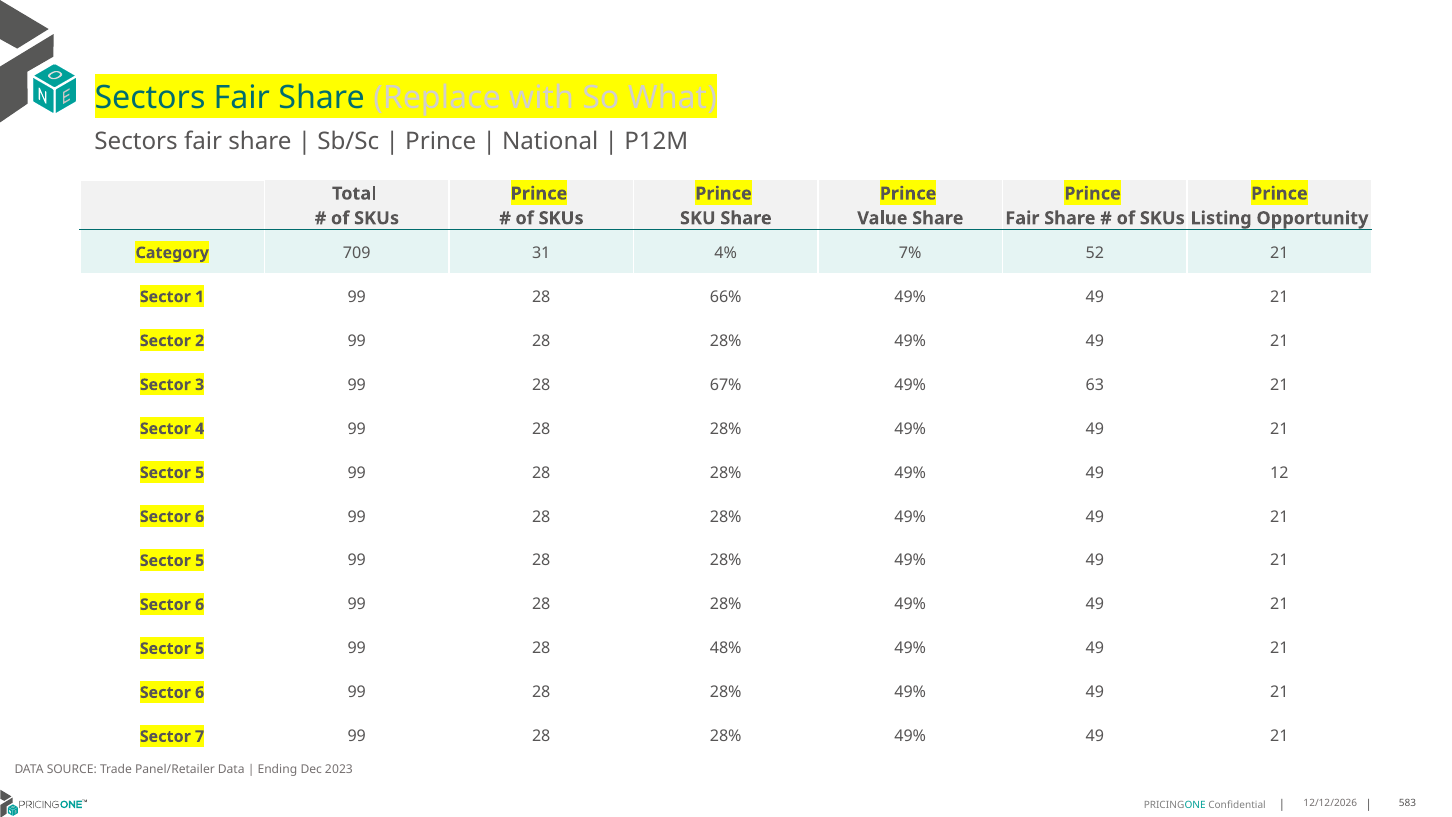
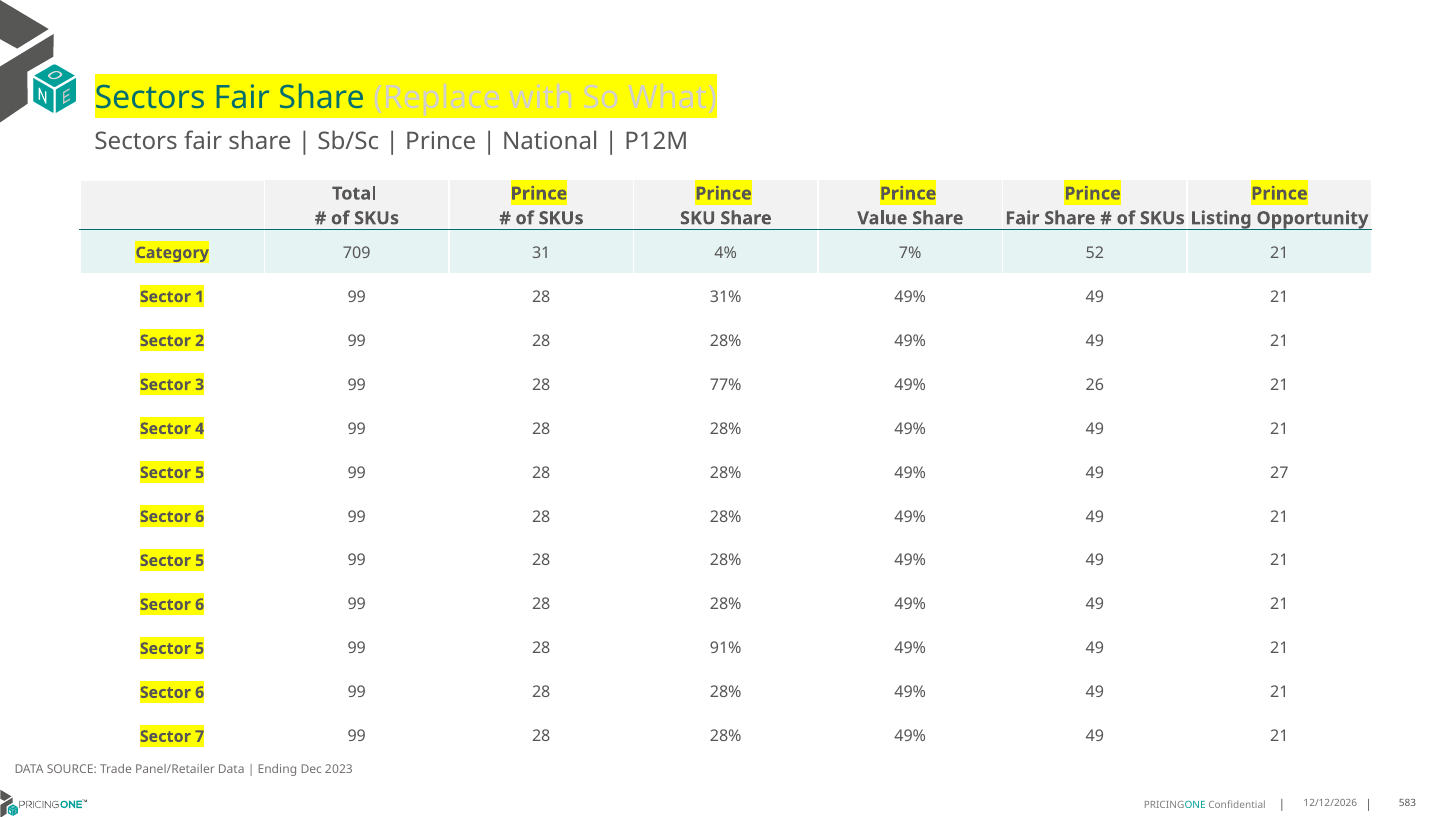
66%: 66% -> 31%
67%: 67% -> 77%
63: 63 -> 26
12: 12 -> 27
48%: 48% -> 91%
